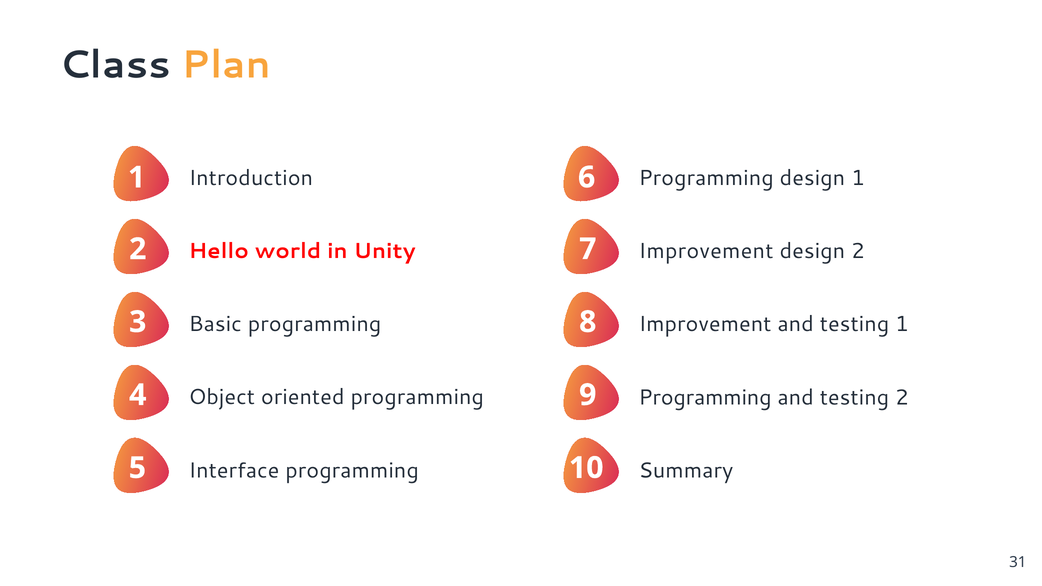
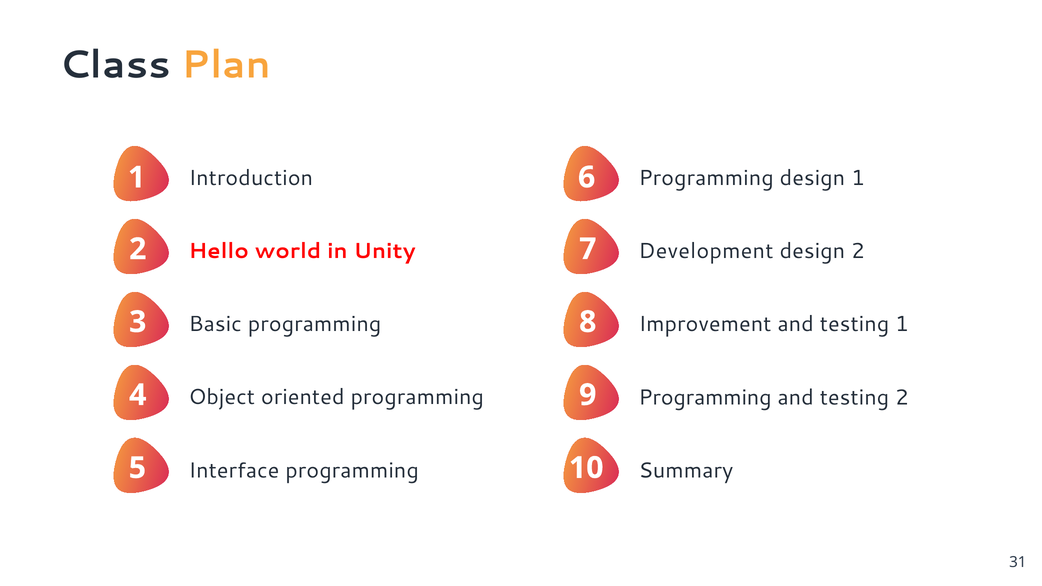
Improvement at (706, 251): Improvement -> Development
